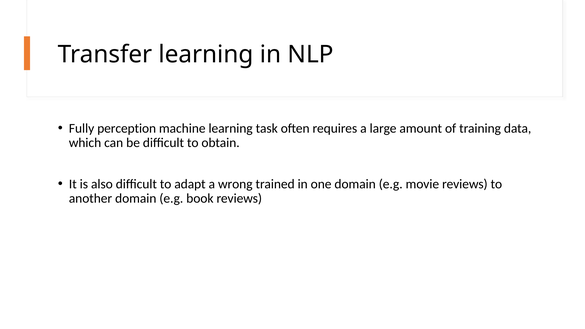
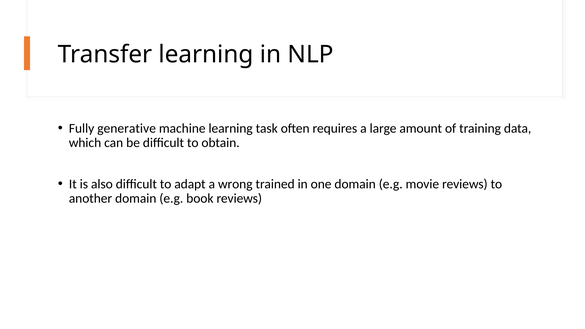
perception: perception -> generative
